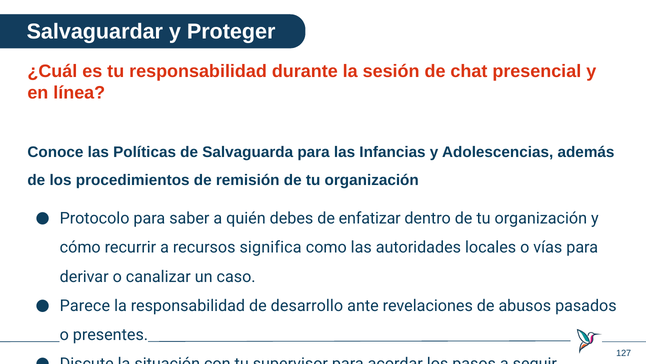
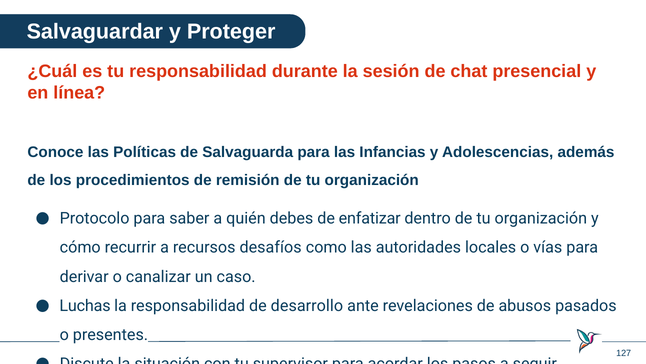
significa: significa -> desafíos
Parece: Parece -> Luchas
